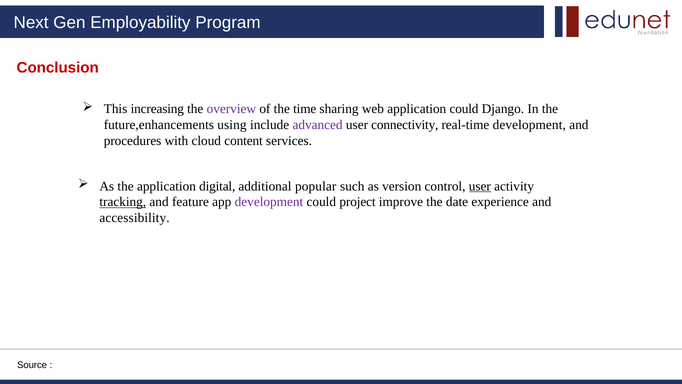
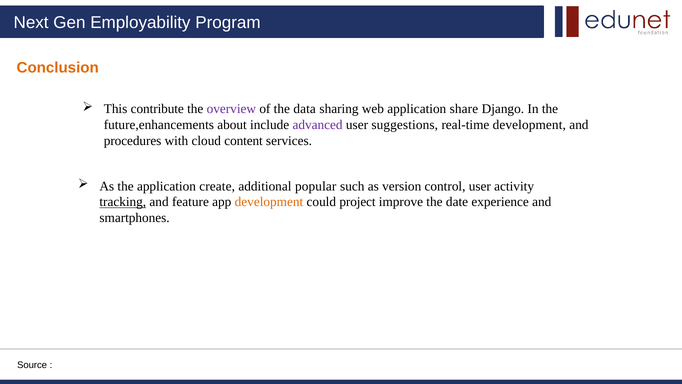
Conclusion colour: red -> orange
increasing: increasing -> contribute
time: time -> data
application could: could -> share
using: using -> about
connectivity: connectivity -> suggestions
digital: digital -> create
user at (480, 186) underline: present -> none
development at (269, 202) colour: purple -> orange
accessibility: accessibility -> smartphones
